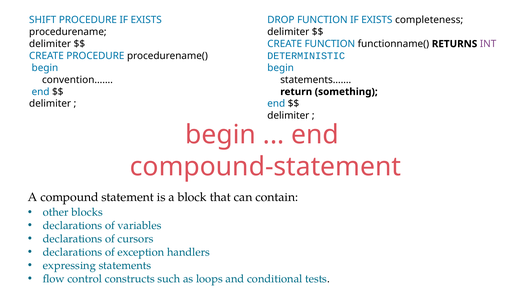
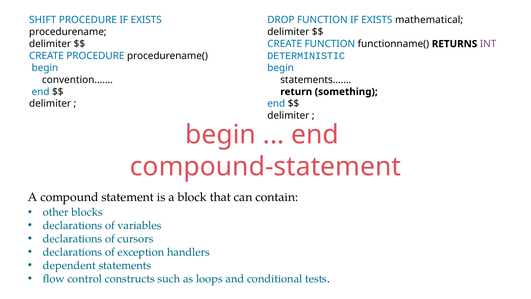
completeness: completeness -> mathematical
expressing: expressing -> dependent
